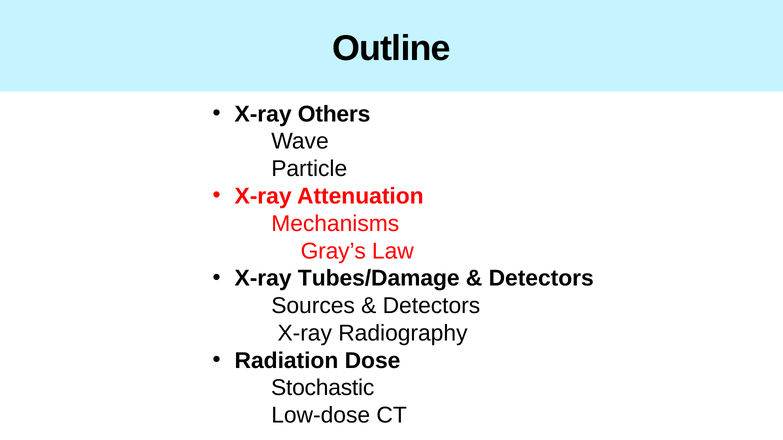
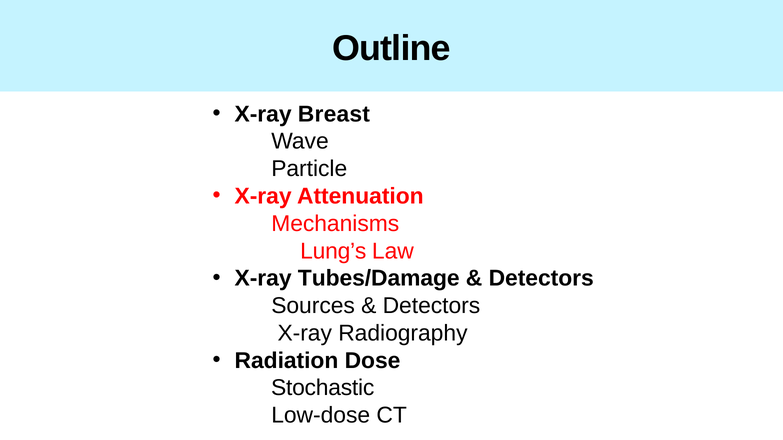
Others: Others -> Breast
Gray’s: Gray’s -> Lung’s
